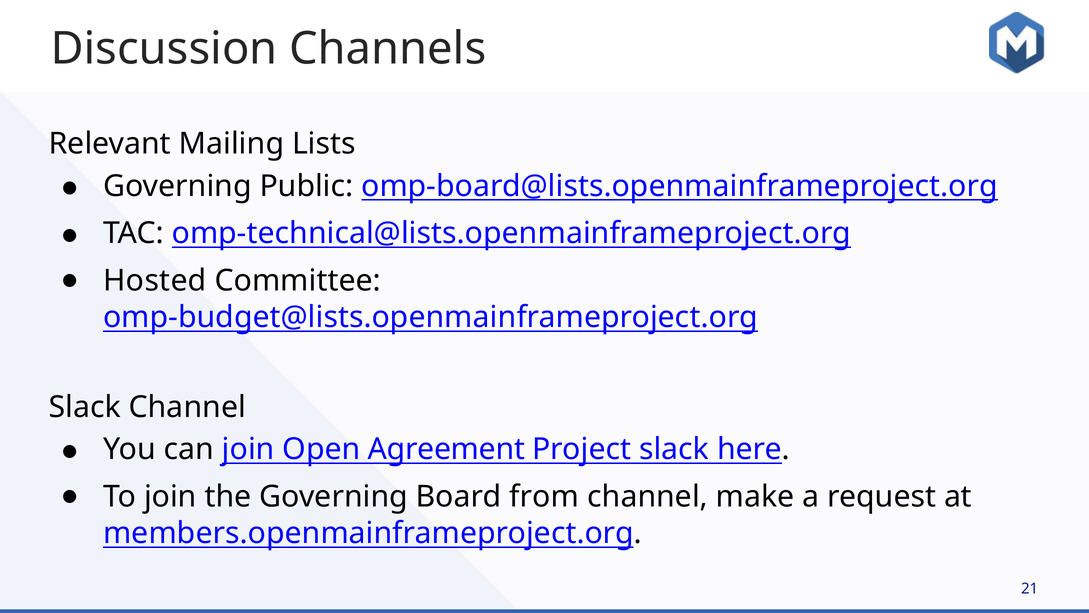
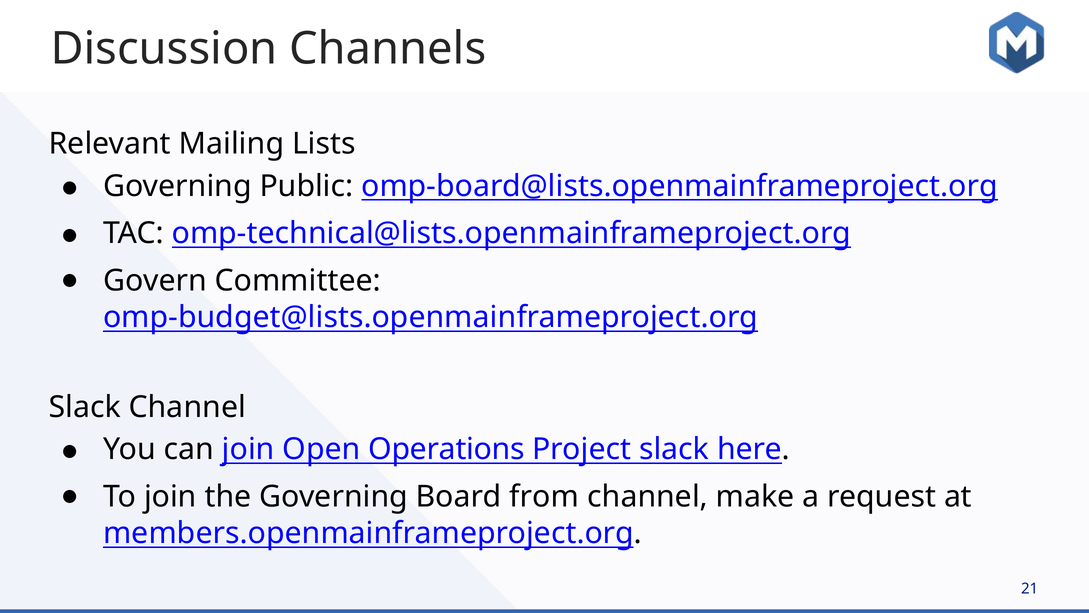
Hosted: Hosted -> Govern
Agreement: Agreement -> Operations
